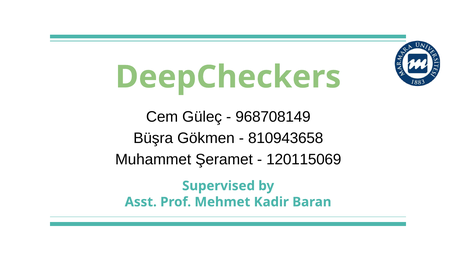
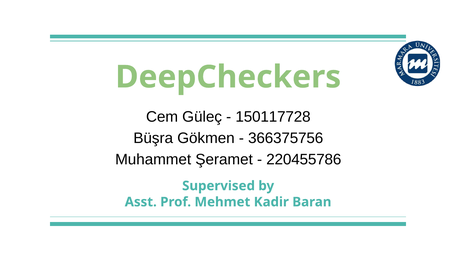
968708149: 968708149 -> 150117728
810943658: 810943658 -> 366375756
120115069: 120115069 -> 220455786
